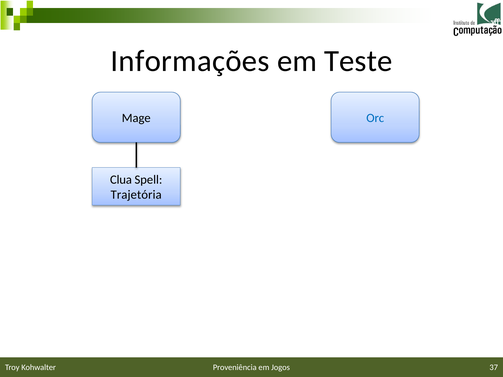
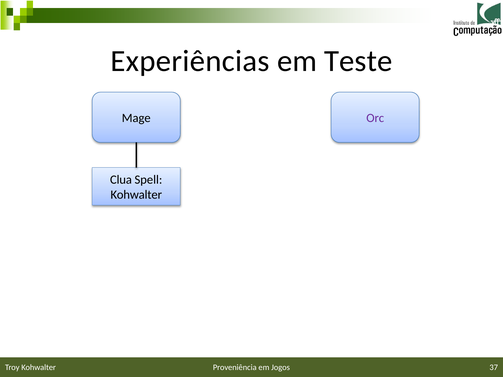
Informações: Informações -> Experiências
Orc colour: blue -> purple
Trajetória at (136, 195): Trajetória -> Kohwalter
